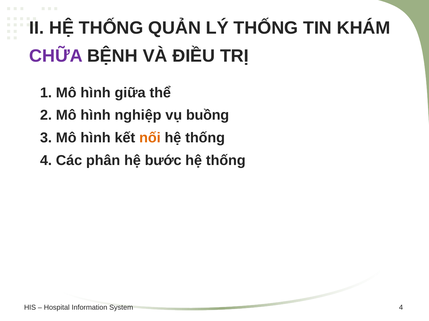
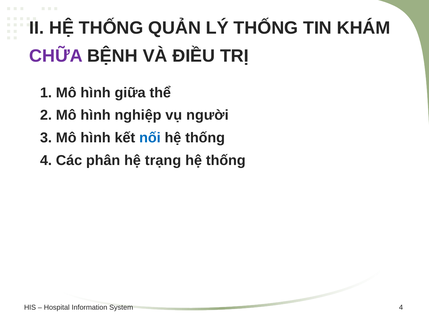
buồng: buồng -> người
nối colour: orange -> blue
bước: bước -> trạng
